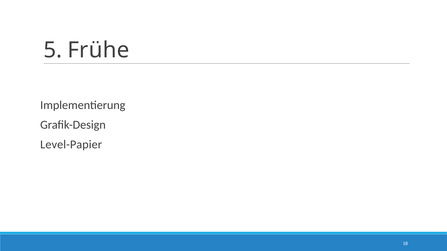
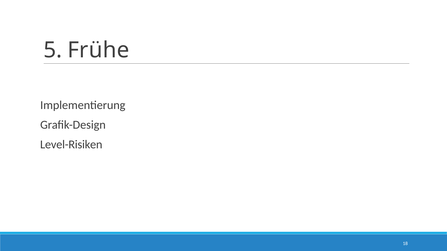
Level-Papier: Level-Papier -> Level-Risiken
